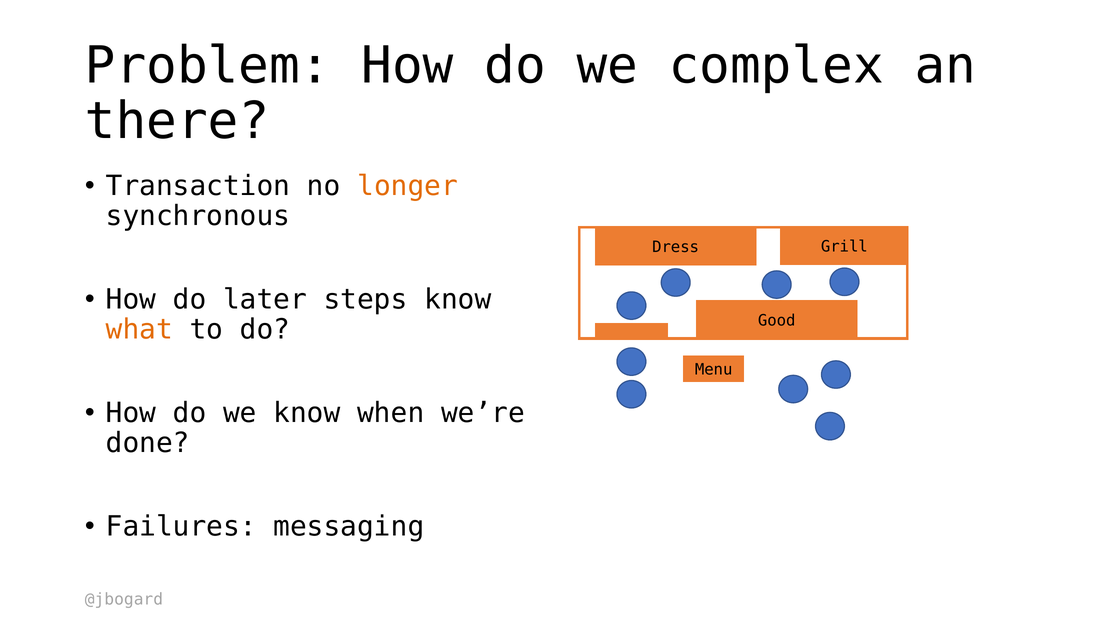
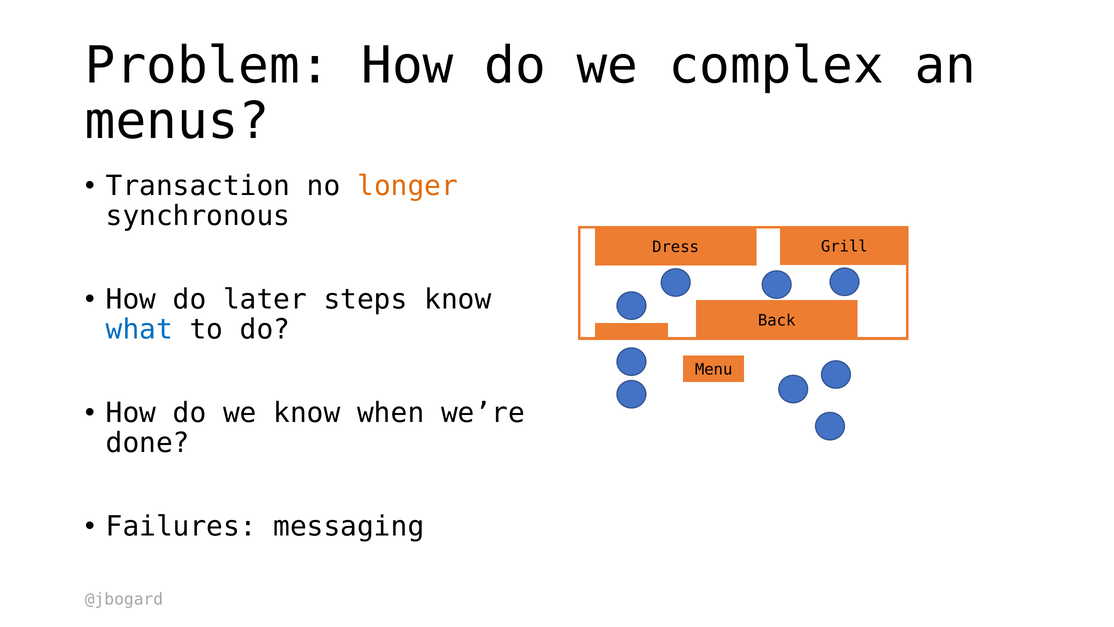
there: there -> menus
Good: Good -> Back
what colour: orange -> blue
